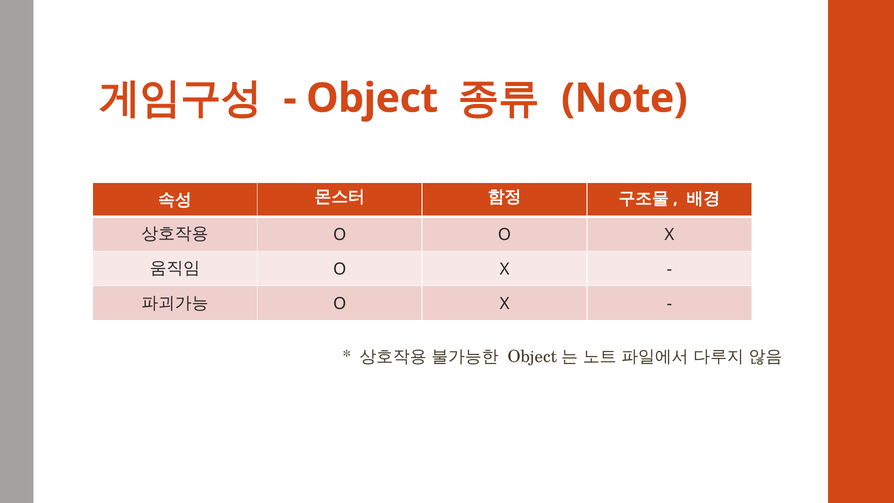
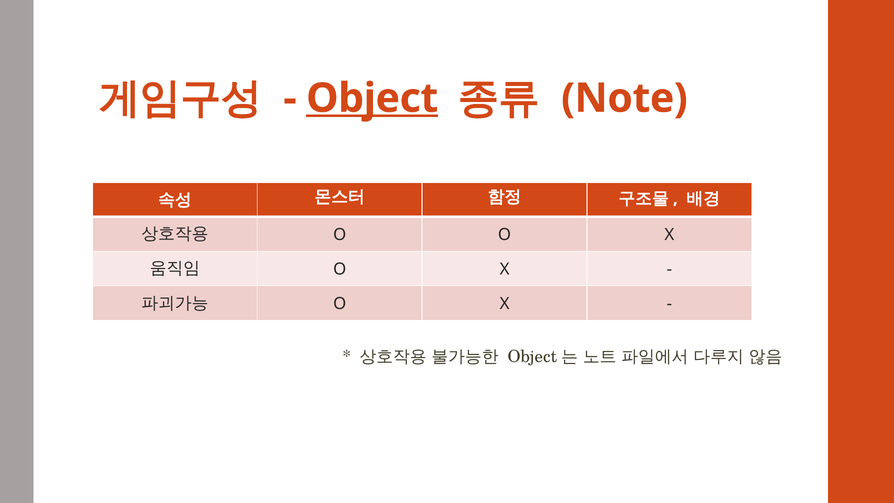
Object underline: none -> present
